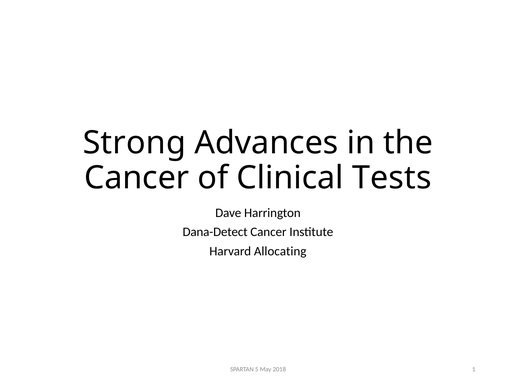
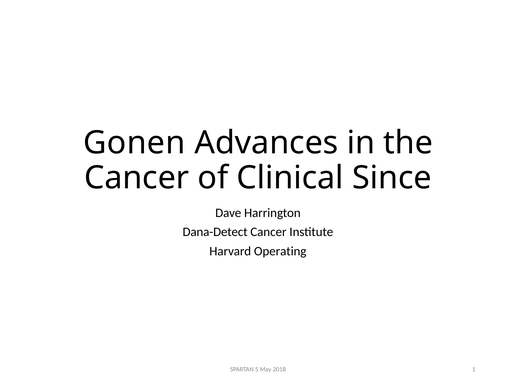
Strong: Strong -> Gonen
Tests: Tests -> Since
Allocating: Allocating -> Operating
